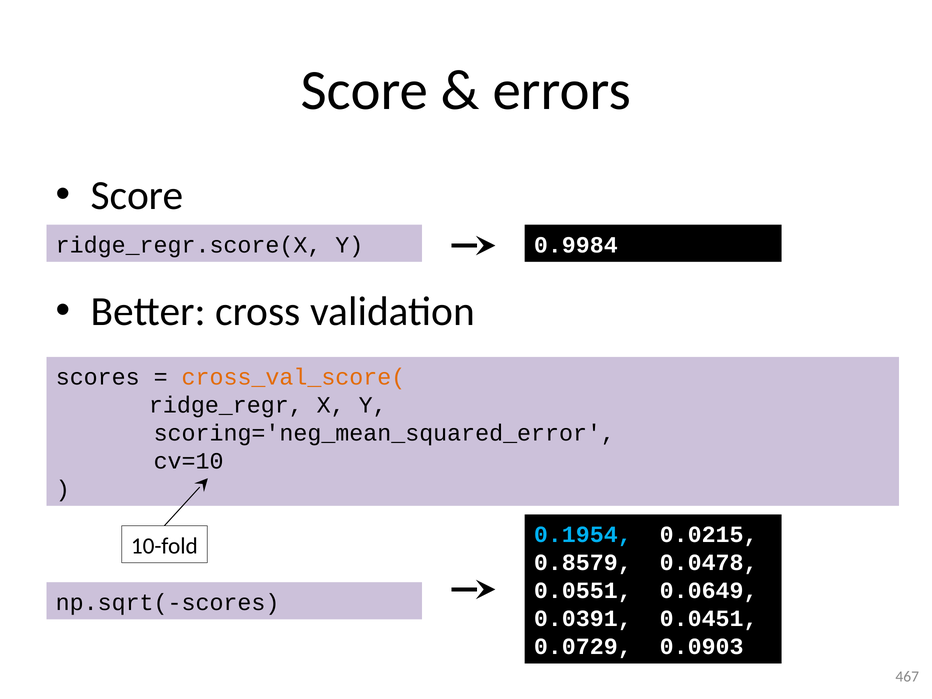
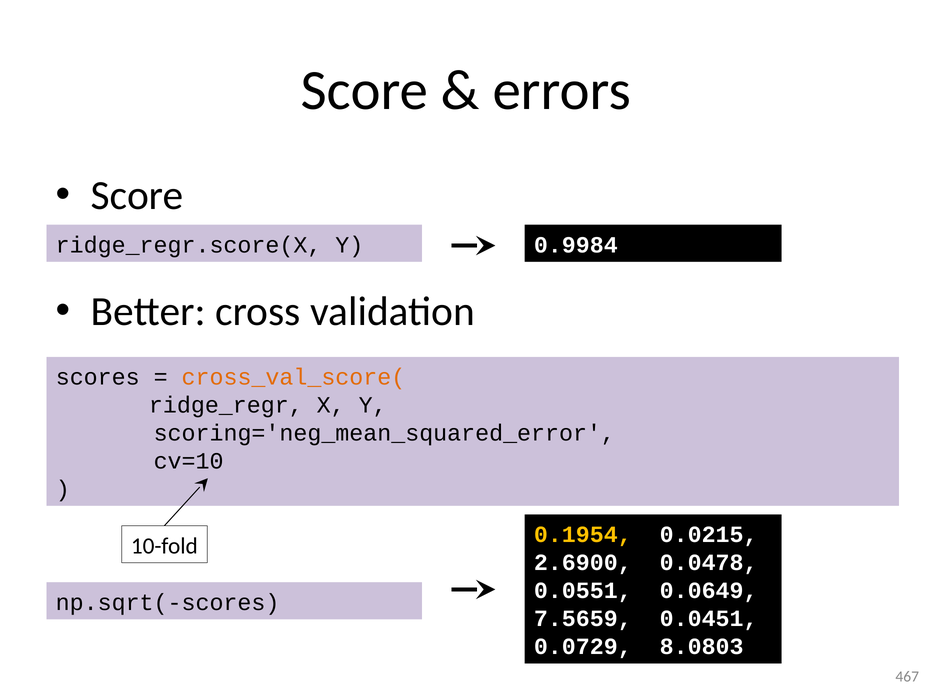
0.1954 colour: light blue -> yellow
0.8579: 0.8579 -> 2.6900
0.0391: 0.0391 -> 7.5659
0.0903: 0.0903 -> 8.0803
